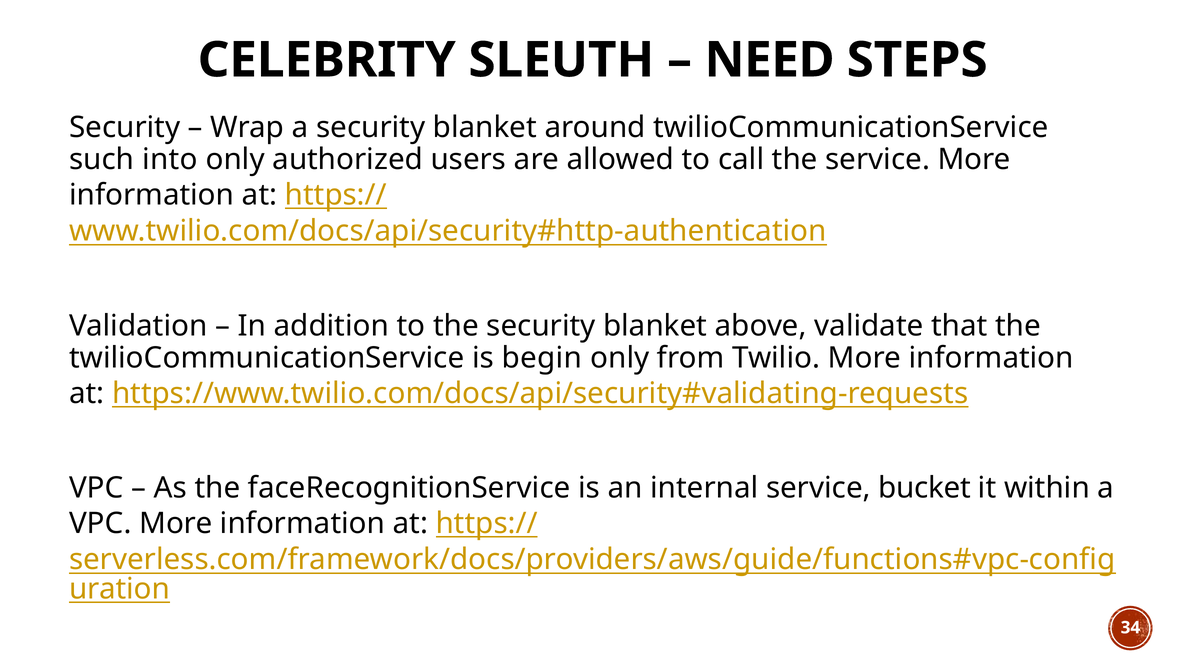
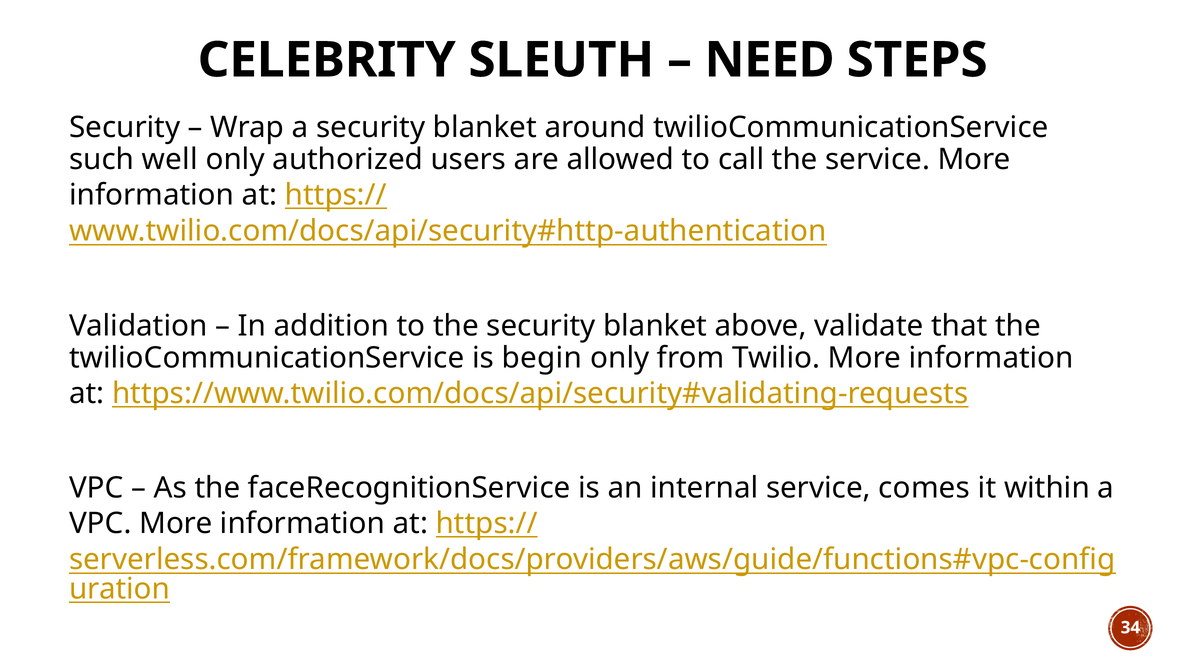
into: into -> well
bucket: bucket -> comes
